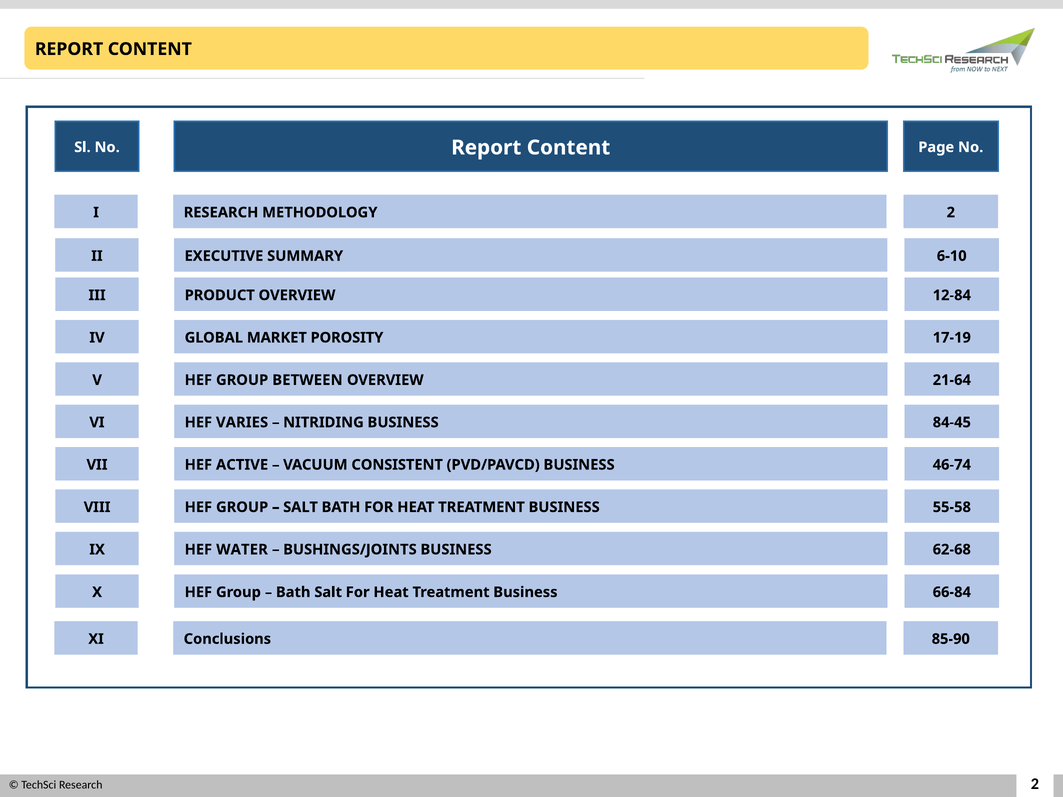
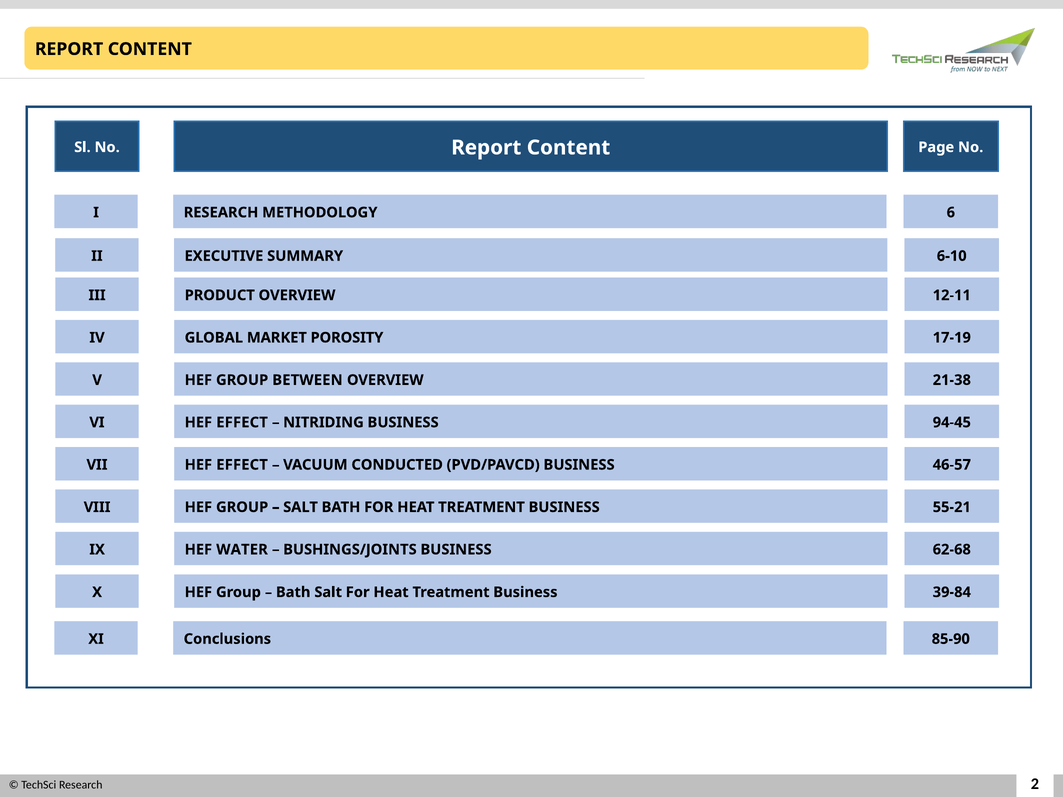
METHODOLOGY 2: 2 -> 6
12-84: 12-84 -> 12-11
21-64: 21-64 -> 21-38
VI HEF VARIES: VARIES -> EFFECT
84-45: 84-45 -> 94-45
VII HEF ACTIVE: ACTIVE -> EFFECT
CONSISTENT: CONSISTENT -> CONDUCTED
46-74: 46-74 -> 46-57
55-58: 55-58 -> 55-21
66-84: 66-84 -> 39-84
